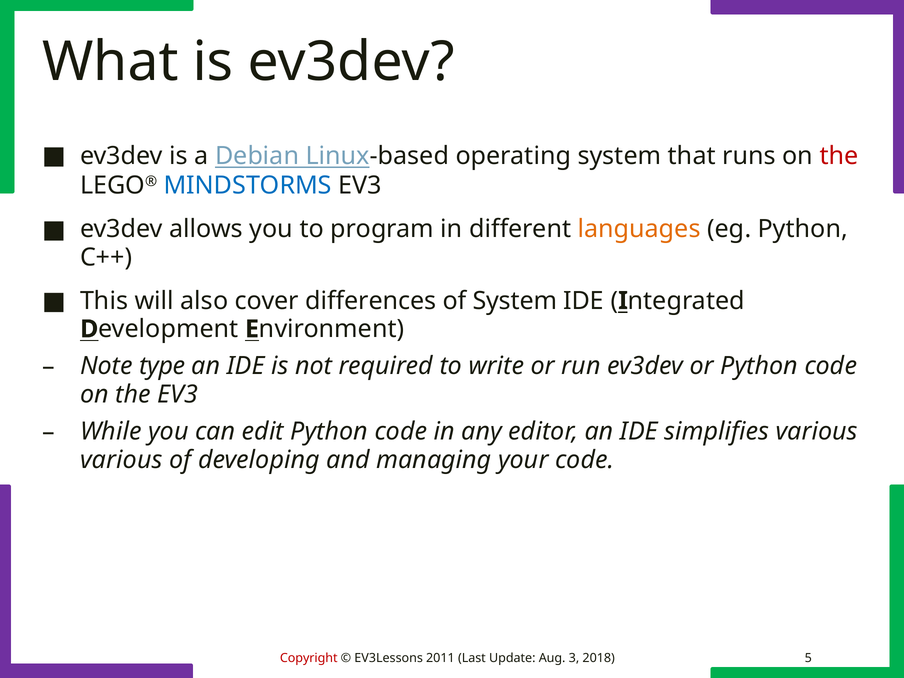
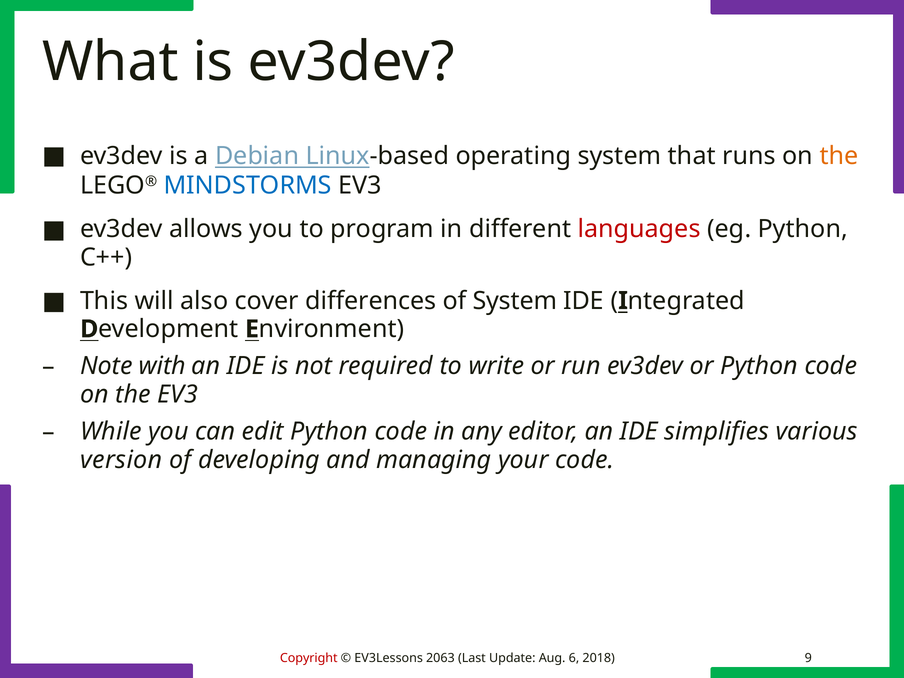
the at (839, 156) colour: red -> orange
languages colour: orange -> red
type: type -> with
various at (121, 460): various -> version
2011: 2011 -> 2063
3: 3 -> 6
5: 5 -> 9
